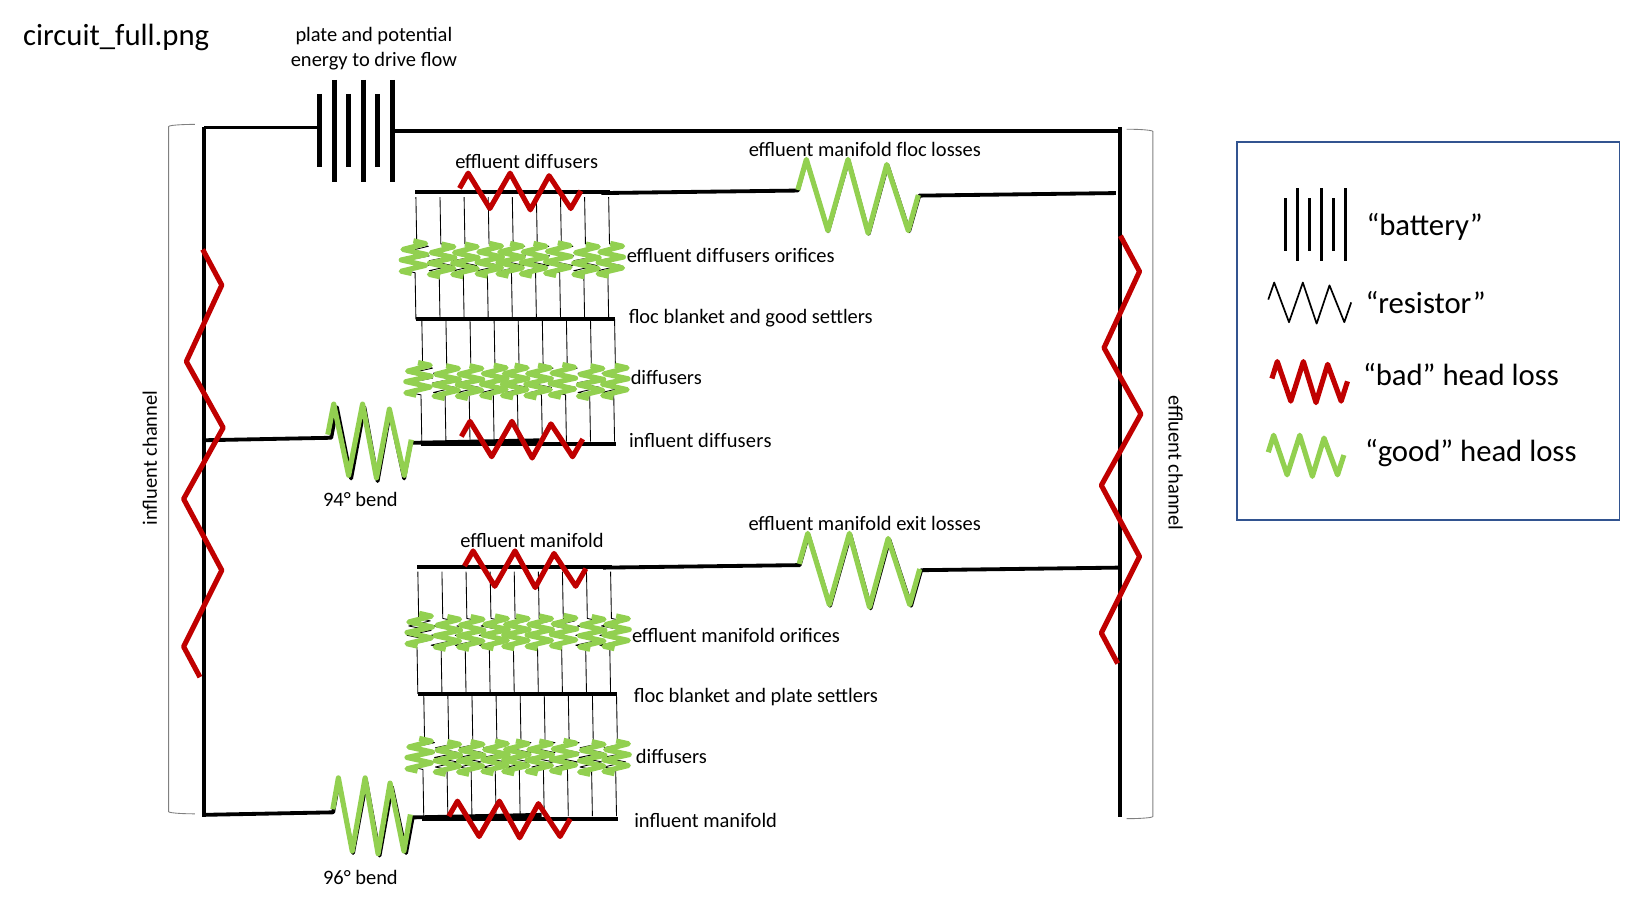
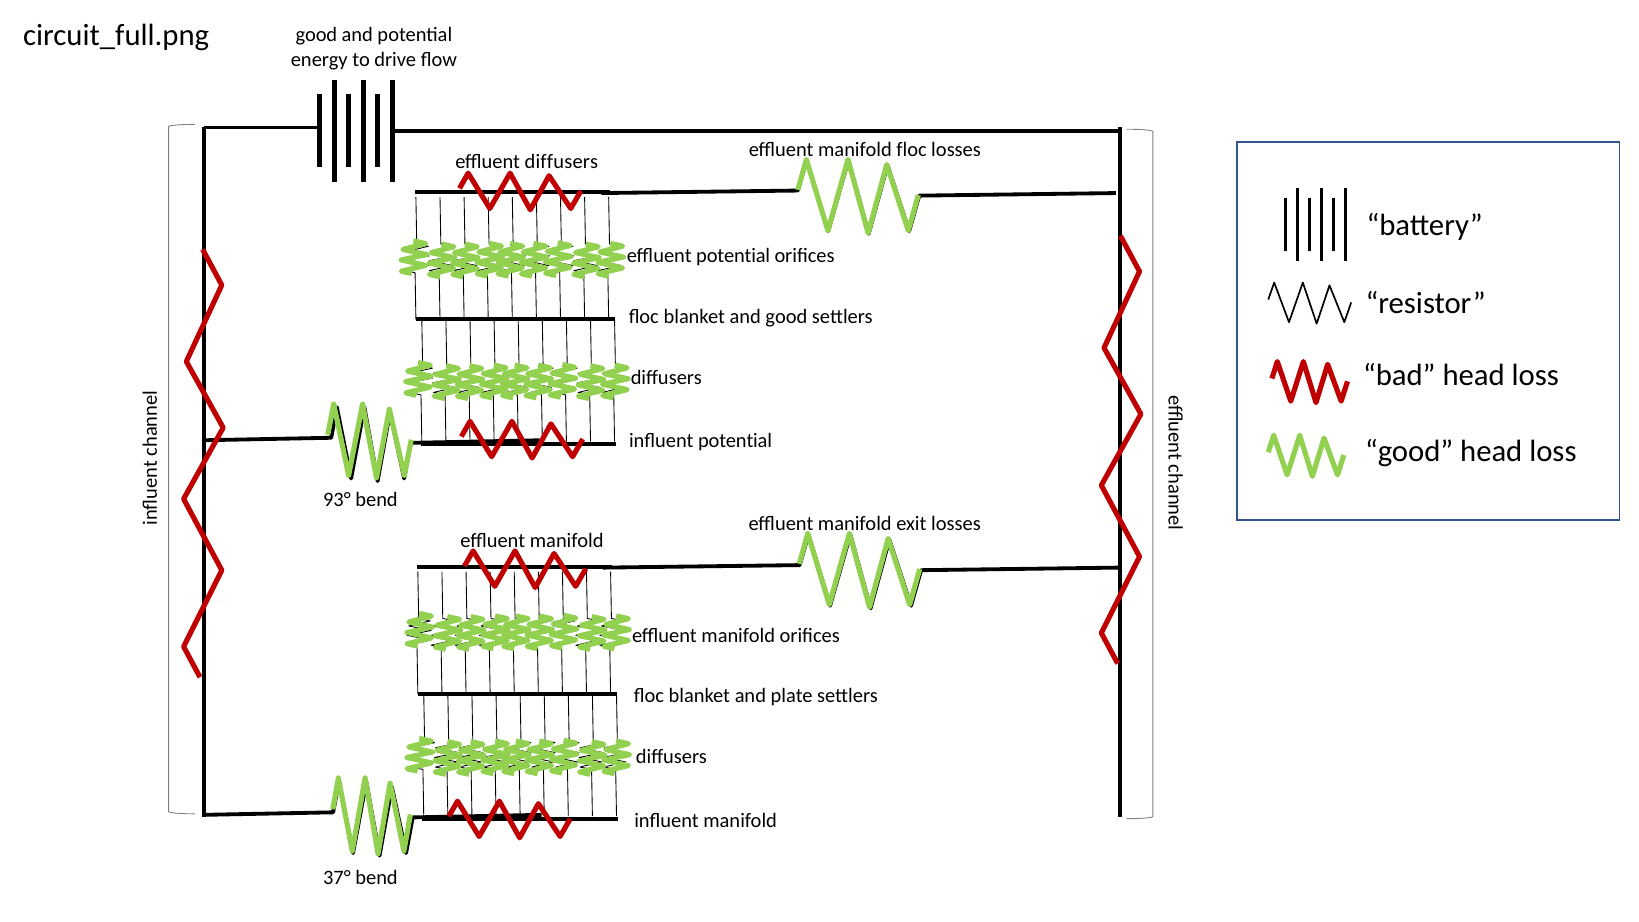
plate at (316, 35): plate -> good
diffusers at (733, 256): diffusers -> potential
influent diffusers: diffusers -> potential
94°: 94° -> 93°
96°: 96° -> 37°
